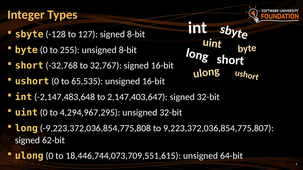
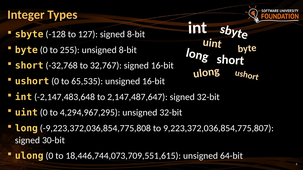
2,147,403,647: 2,147,403,647 -> 2,147,487,647
62-bit: 62-bit -> 30-bit
